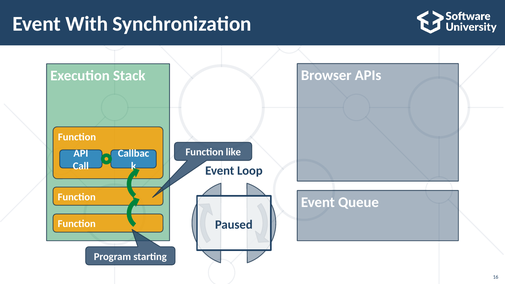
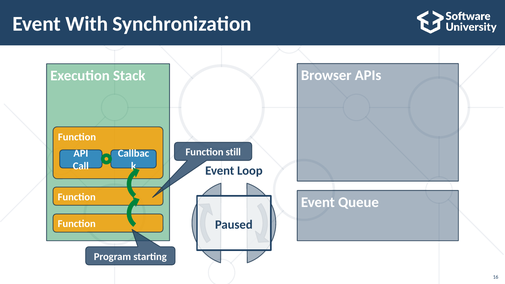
like: like -> still
